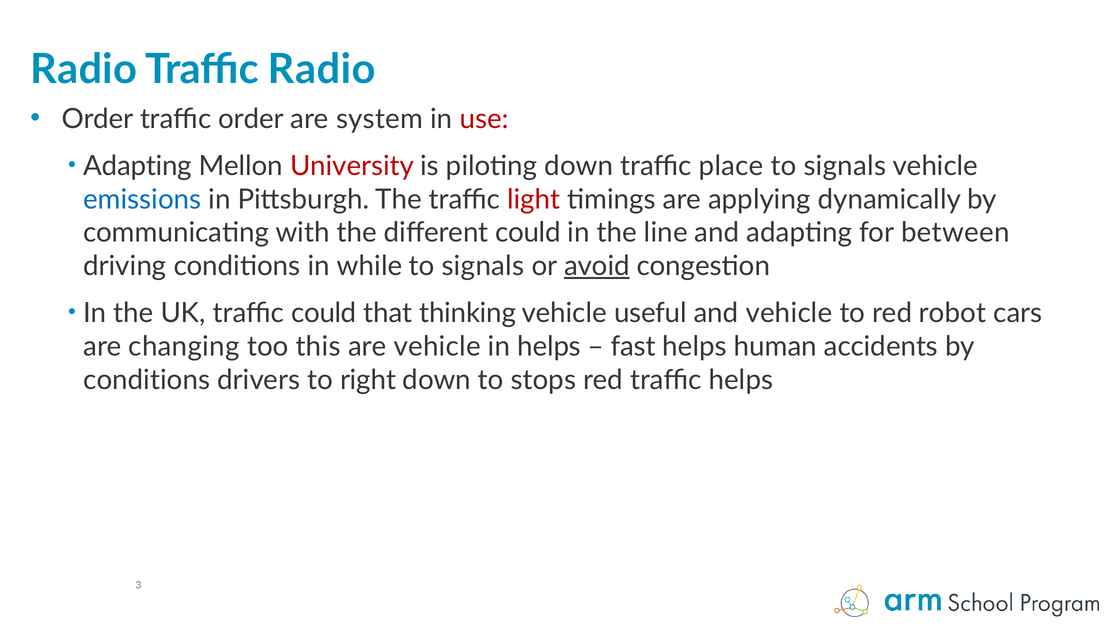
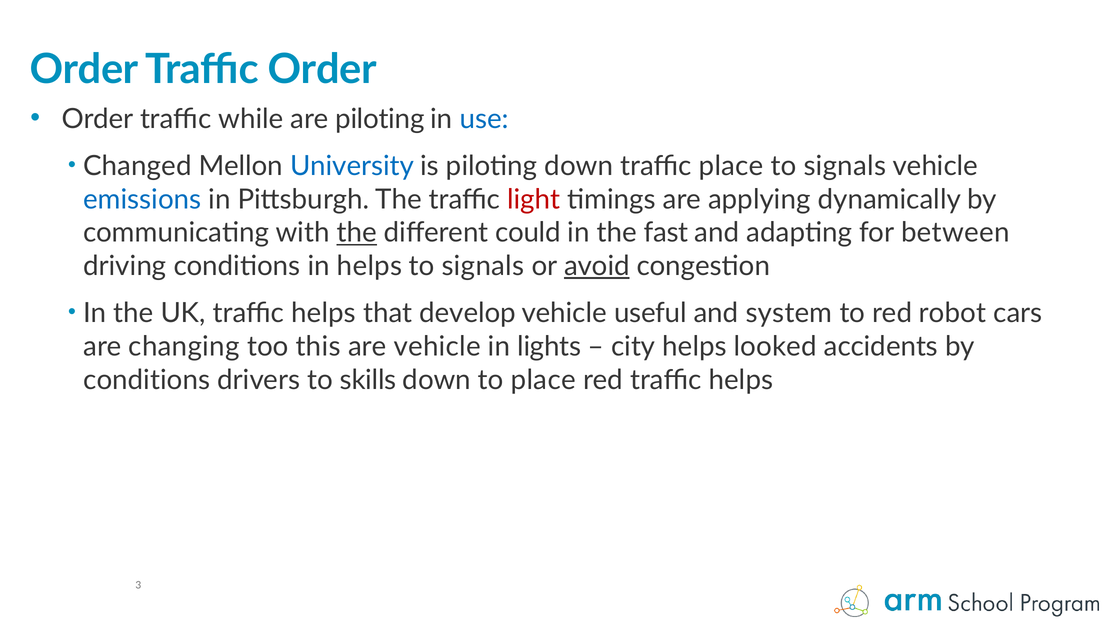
Radio at (84, 69): Radio -> Order
Traffic Radio: Radio -> Order
traffic order: order -> while
are system: system -> piloting
use colour: red -> blue
Adapting at (138, 166): Adapting -> Changed
University colour: red -> blue
the at (357, 233) underline: none -> present
line: line -> fast
in while: while -> helps
UK traffic could: could -> helps
thinking: thinking -> develop
and vehicle: vehicle -> system
in helps: helps -> lights
fast: fast -> city
human: human -> looked
right: right -> skills
to stops: stops -> place
